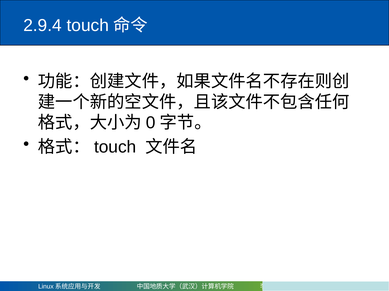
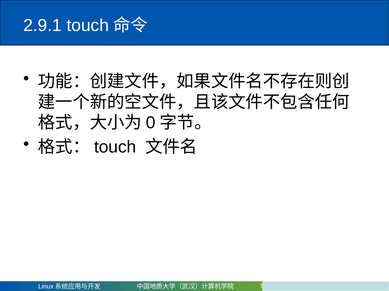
2.9.4: 2.9.4 -> 2.9.1
